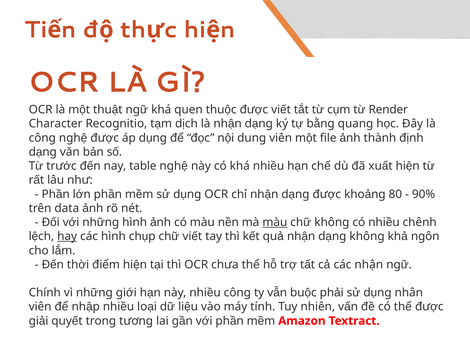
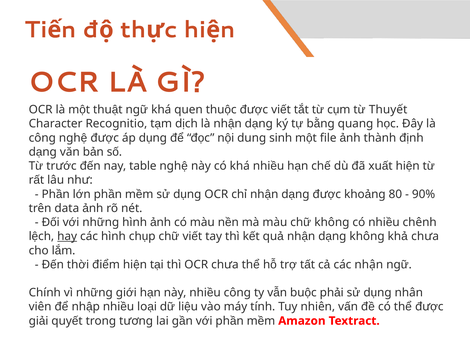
Render: Render -> Thuyết
dung viên: viên -> sinh
màu at (275, 223) underline: present -> none
ngôn at (425, 237): ngôn -> chưa
